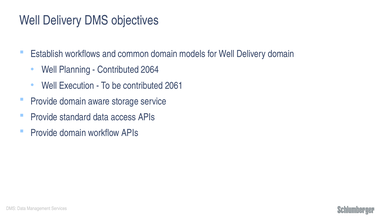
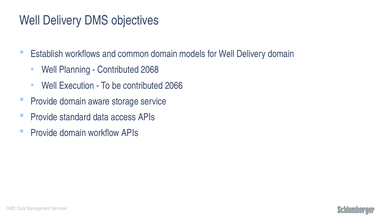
2064: 2064 -> 2068
2061: 2061 -> 2066
